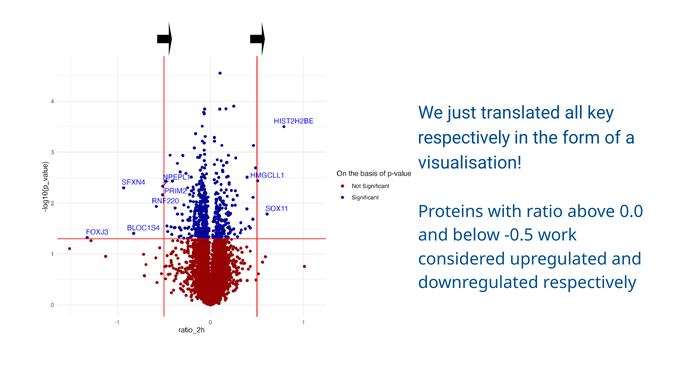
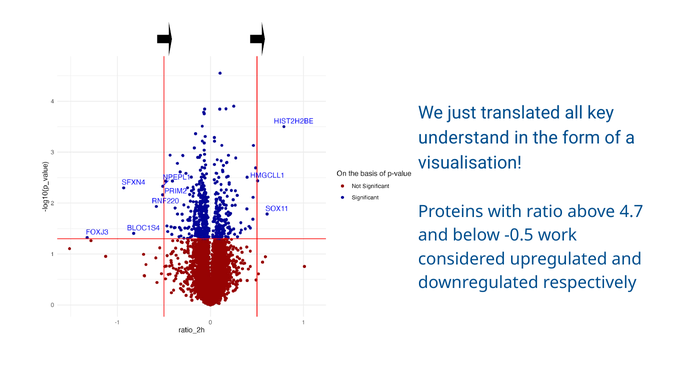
respectively at (464, 138): respectively -> understand
0.0: 0.0 -> 4.7
